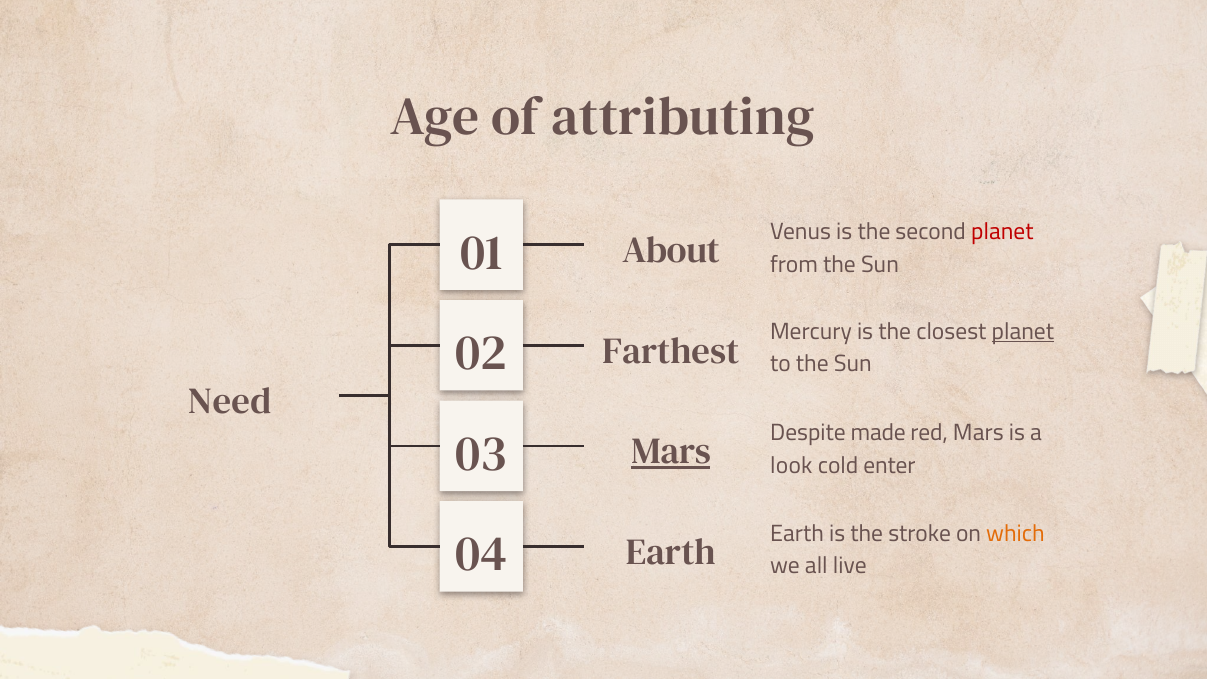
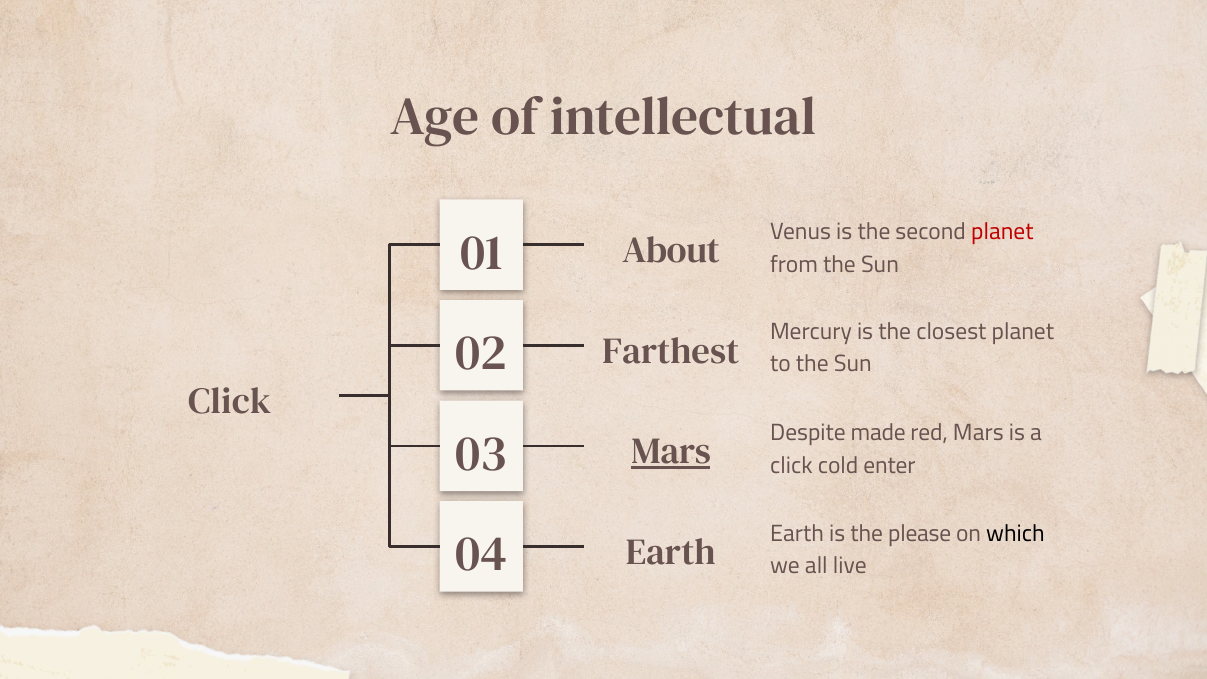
attributing: attributing -> intellectual
planet at (1023, 331) underline: present -> none
Need at (230, 401): Need -> Click
look at (791, 466): look -> click
stroke: stroke -> please
which colour: orange -> black
